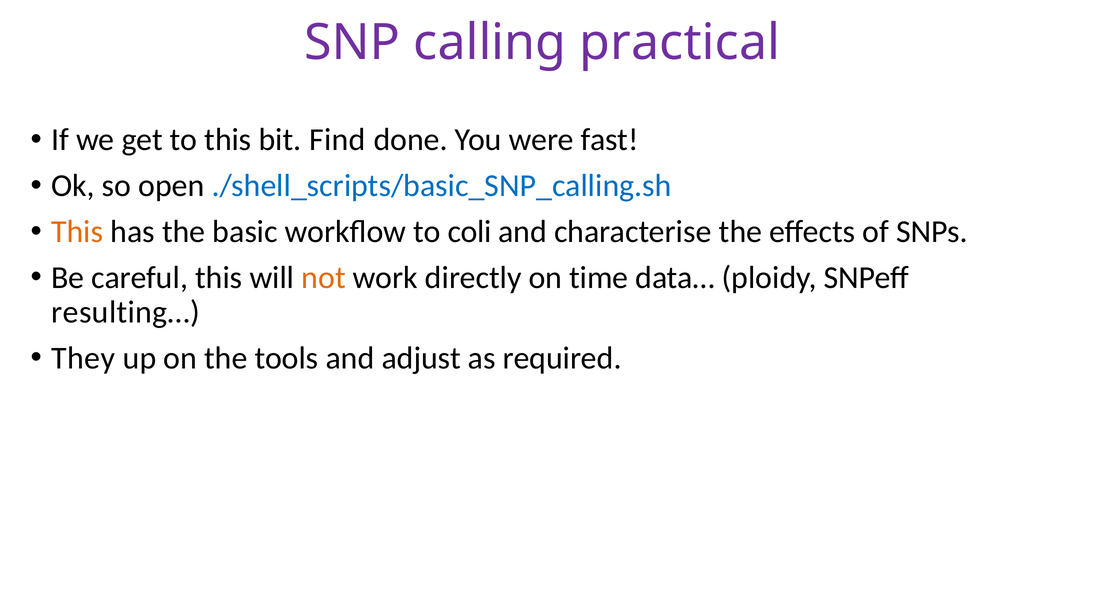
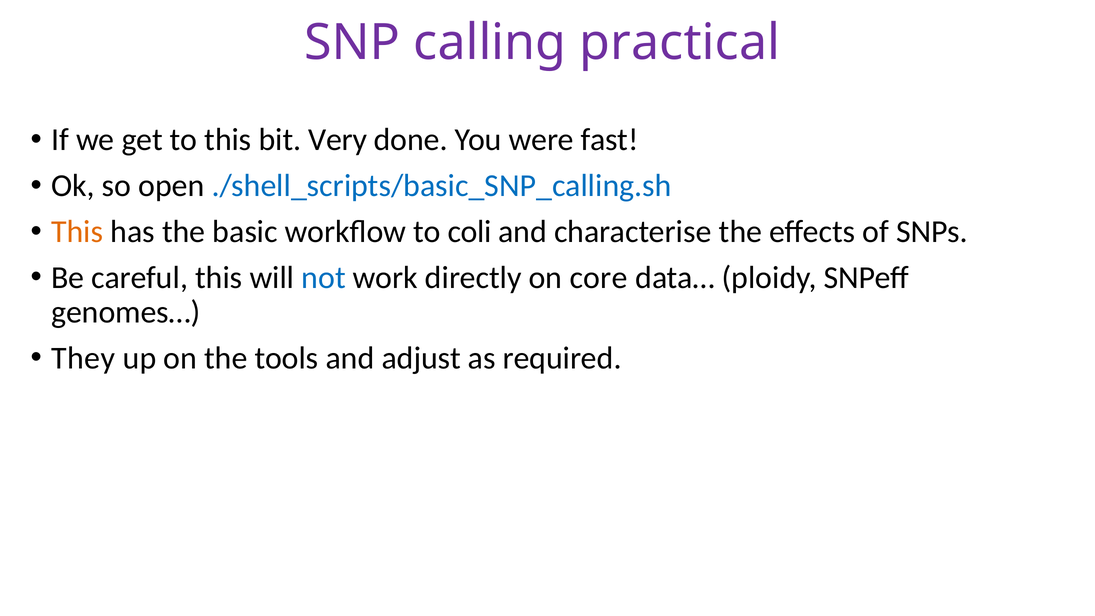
Find: Find -> Very
not colour: orange -> blue
time: time -> core
resulting…: resulting… -> genomes…
